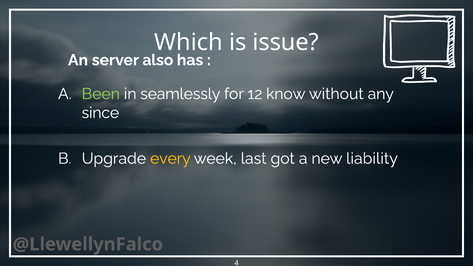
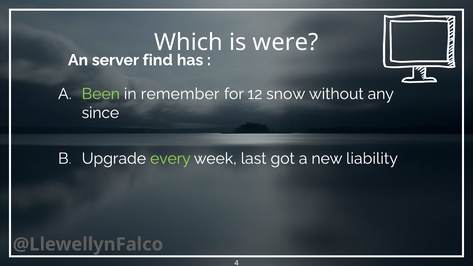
issue: issue -> were
also: also -> find
seamlessly: seamlessly -> remember
know: know -> snow
every colour: yellow -> light green
